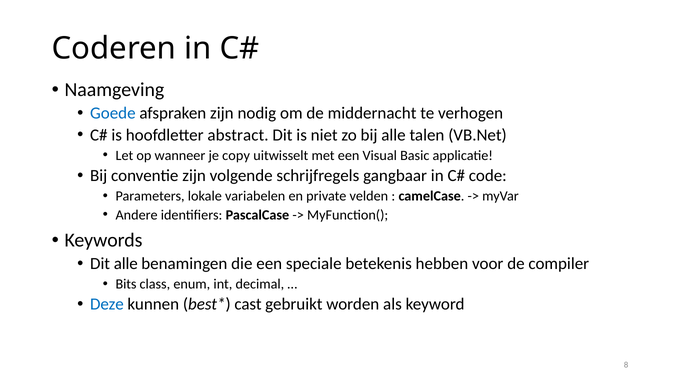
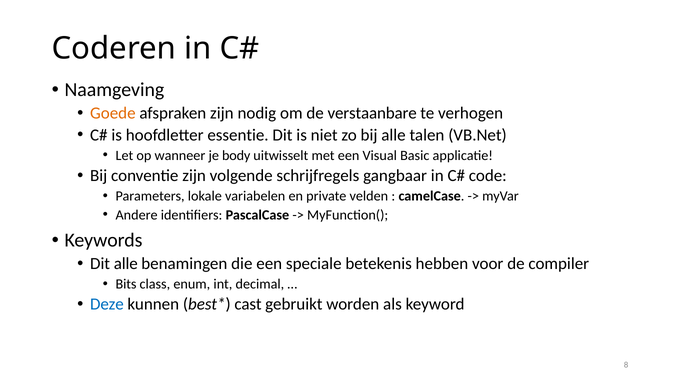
Goede colour: blue -> orange
middernacht: middernacht -> verstaanbare
abstract: abstract -> essentie
copy: copy -> body
